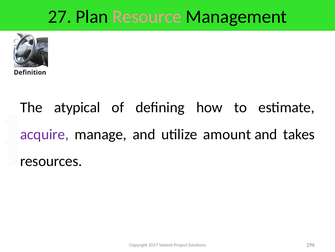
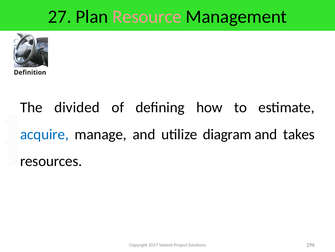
atypical: atypical -> divided
acquire colour: purple -> blue
amount: amount -> diagram
